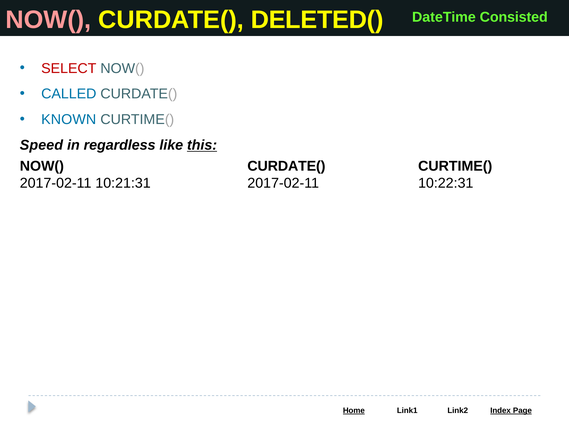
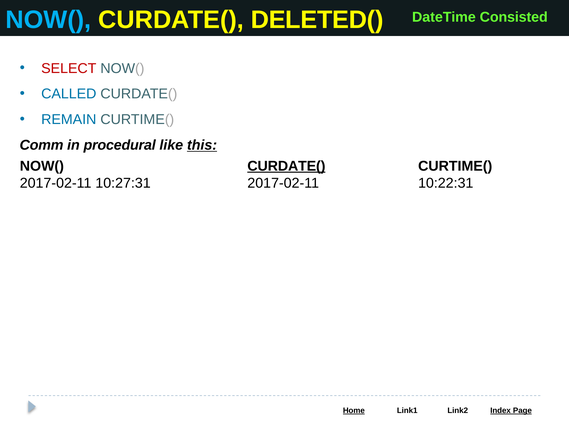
NOW( at (48, 20) colour: pink -> light blue
KNOWN: KNOWN -> REMAIN
Speed: Speed -> Comm
regardless: regardless -> procedural
CURDATE( at (286, 166) underline: none -> present
10:21:31: 10:21:31 -> 10:27:31
